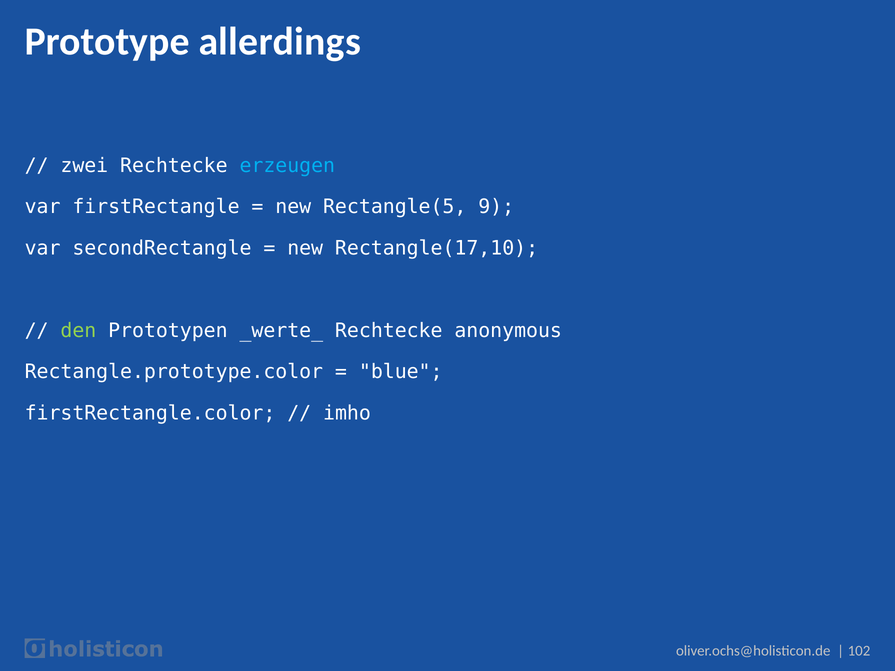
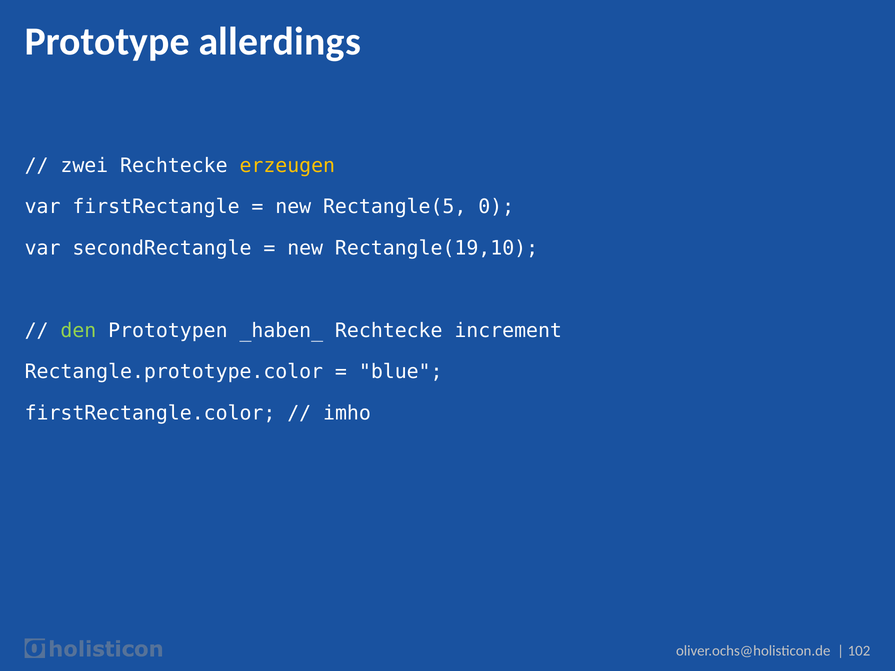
erzeugen colour: light blue -> yellow
9: 9 -> 0
Rectangle(17,10: Rectangle(17,10 -> Rectangle(19,10
_werte_: _werte_ -> _haben_
anonymous: anonymous -> increment
